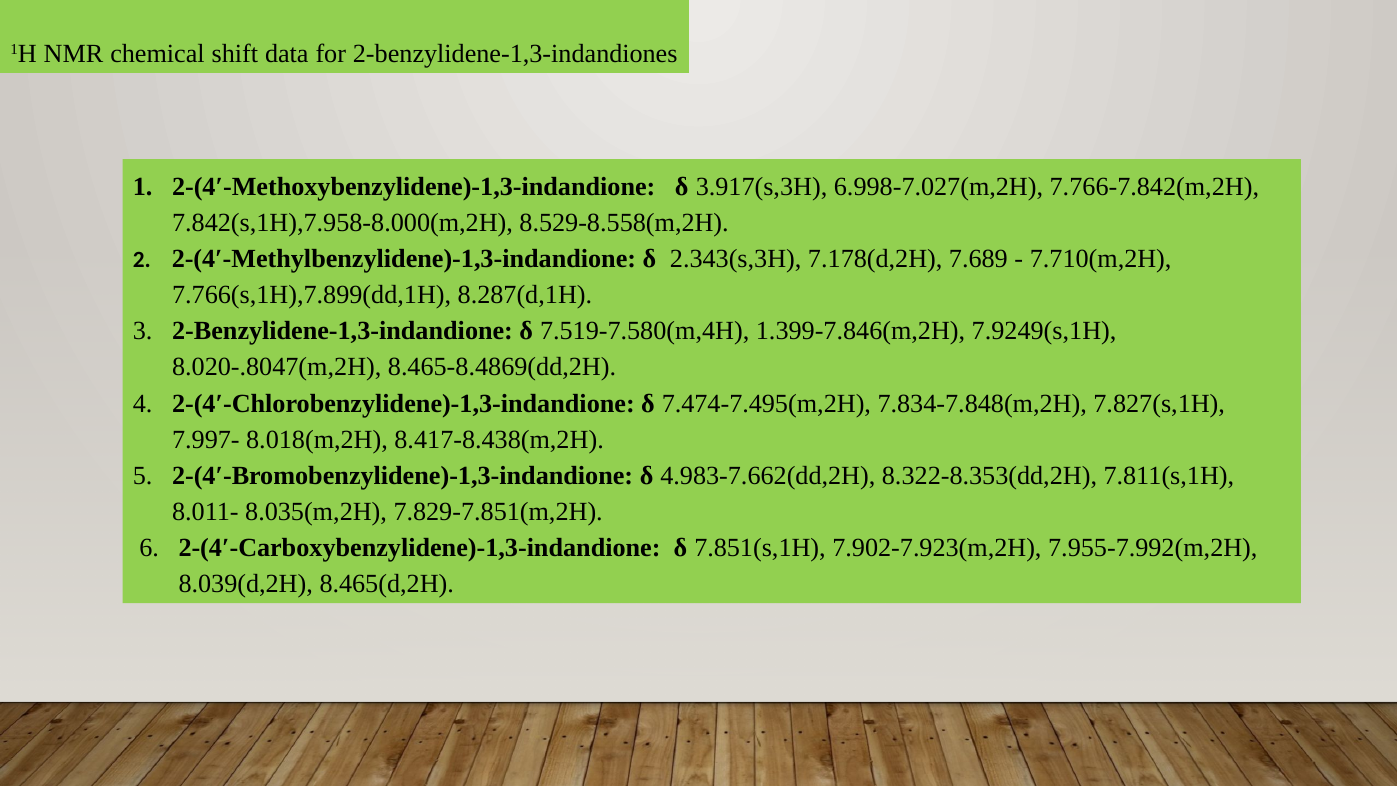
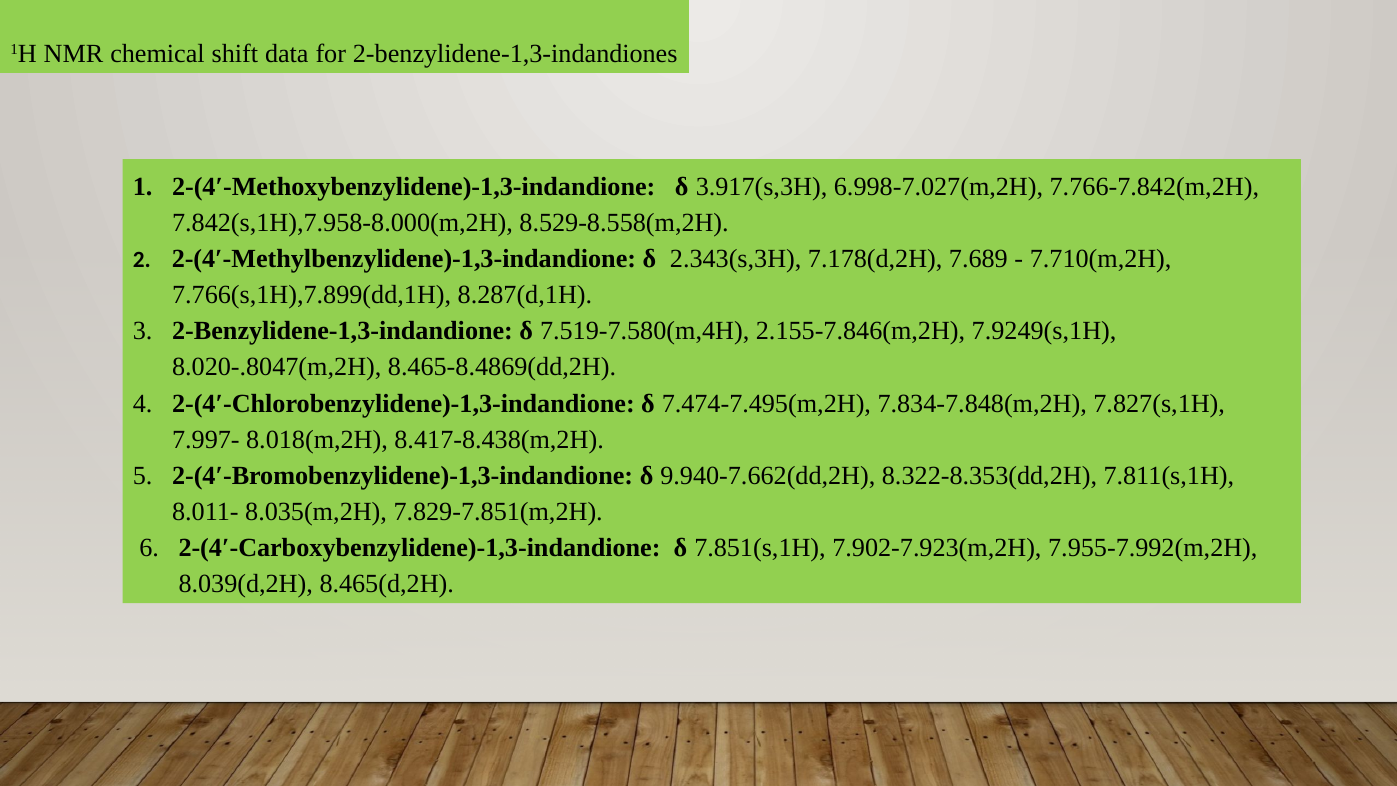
1.399-7.846(m,2H: 1.399-7.846(m,2H -> 2.155-7.846(m,2H
4.983-7.662(dd,2H: 4.983-7.662(dd,2H -> 9.940-7.662(dd,2H
